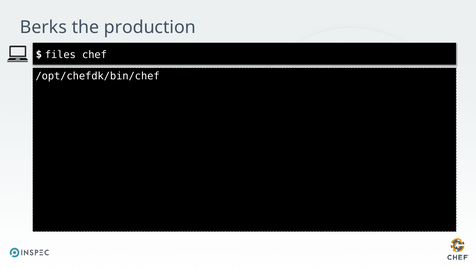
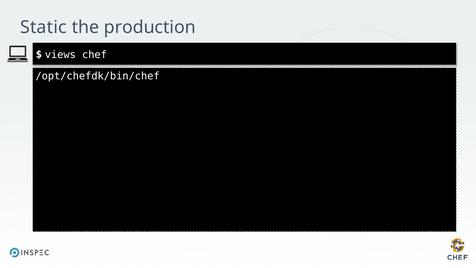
Berks: Berks -> Static
files: files -> views
